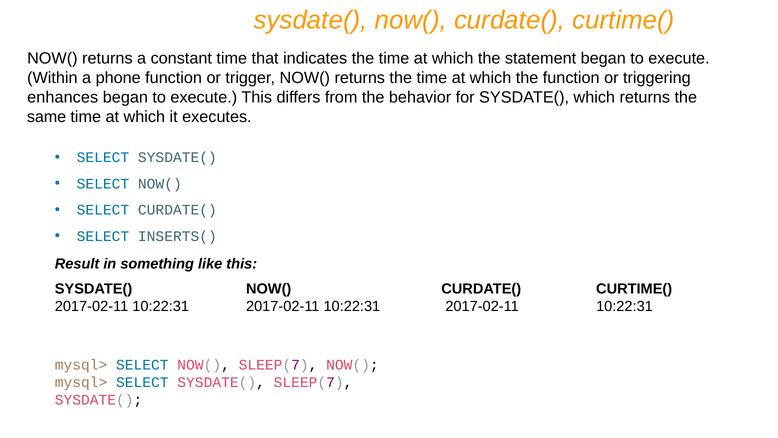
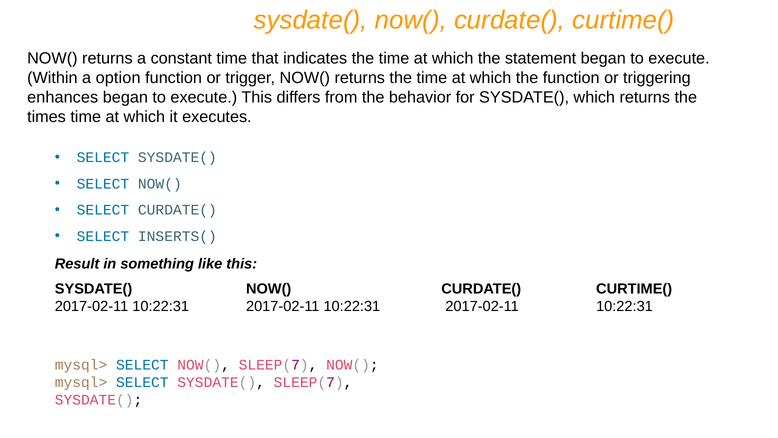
phone: phone -> option
same: same -> times
